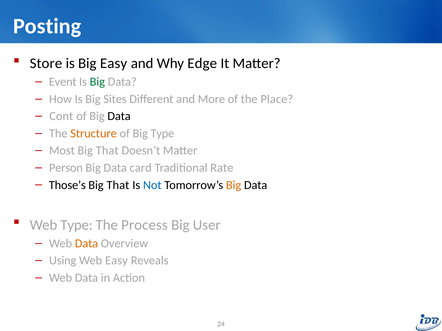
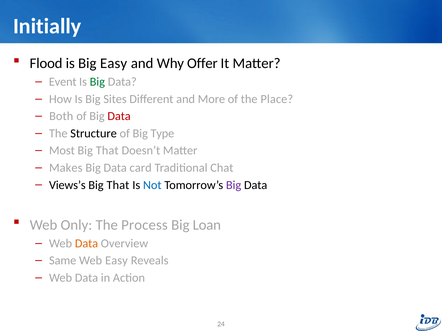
Posting: Posting -> Initially
Store: Store -> Flood
Edge: Edge -> Offer
Cont: Cont -> Both
Data at (119, 116) colour: black -> red
Structure colour: orange -> black
Person: Person -> Makes
Rate: Rate -> Chat
Those’s: Those’s -> Views’s
Big at (234, 185) colour: orange -> purple
Web Type: Type -> Only
User: User -> Loan
Using: Using -> Same
